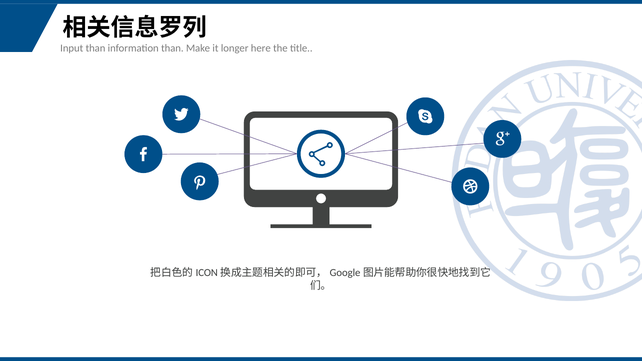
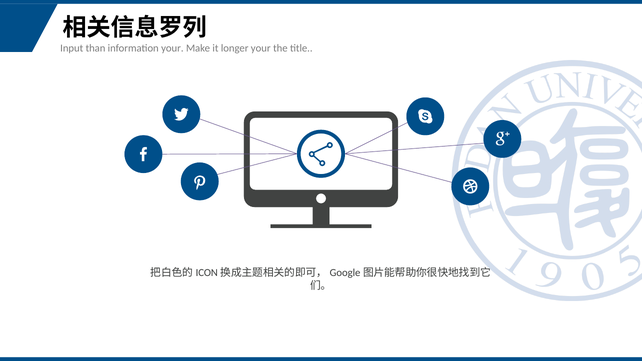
information than: than -> your
longer here: here -> your
